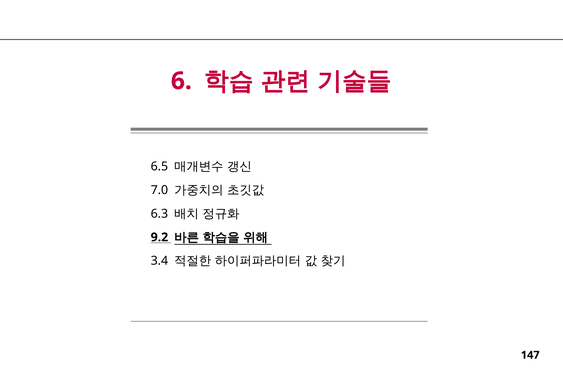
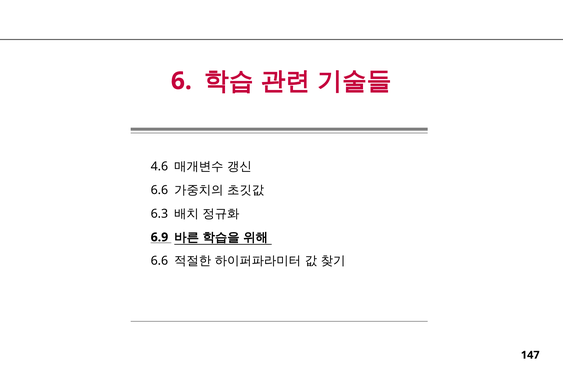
6.5: 6.5 -> 4.6
7.0 at (159, 190): 7.0 -> 6.6
9.2: 9.2 -> 6.9
3.4 at (159, 261): 3.4 -> 6.6
